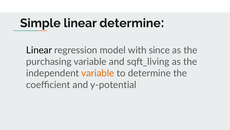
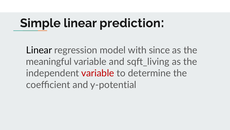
linear determine: determine -> prediction
purchasing: purchasing -> meaningful
variable at (98, 73) colour: orange -> red
